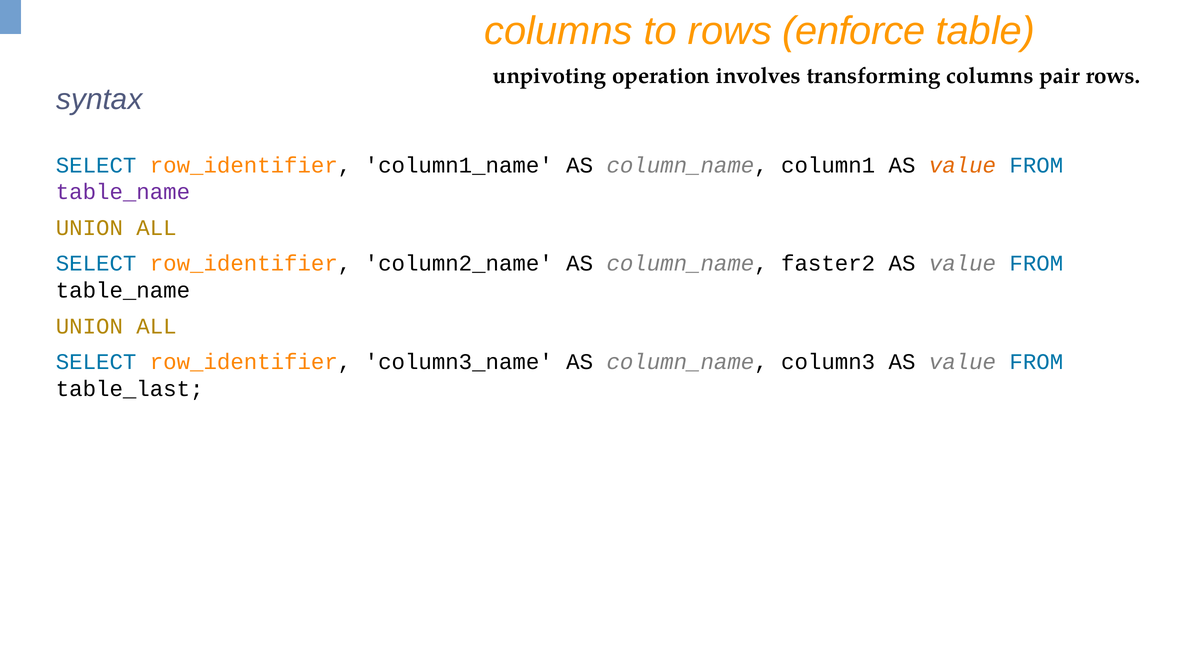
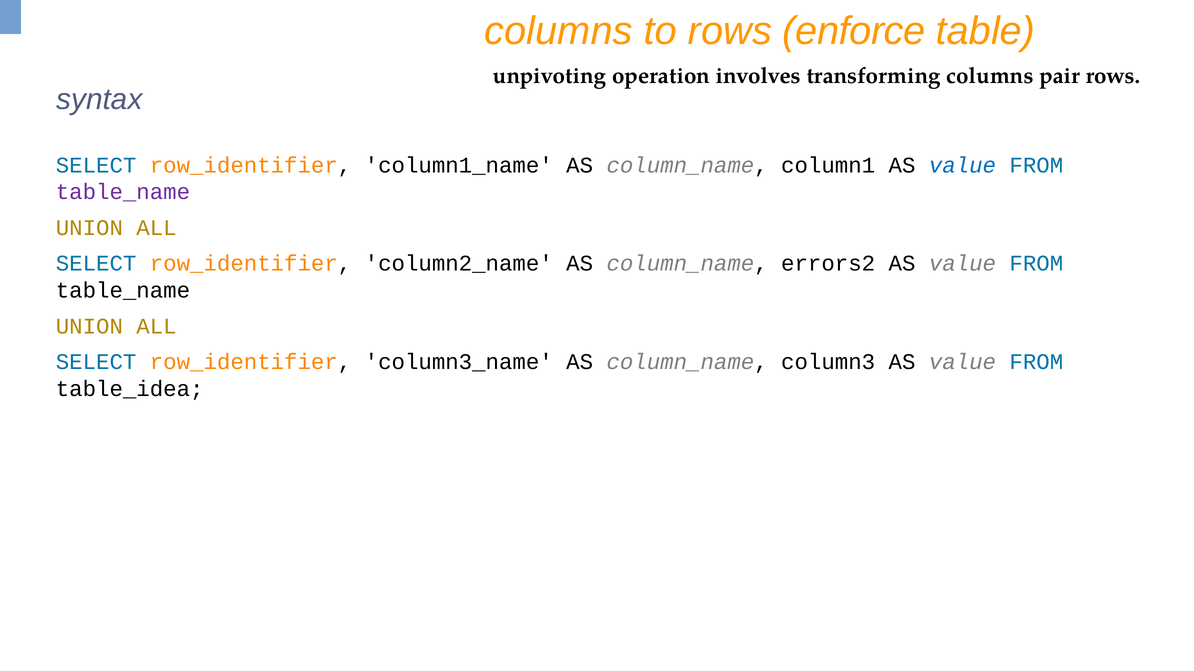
value at (962, 165) colour: orange -> blue
faster2: faster2 -> errors2
table_last: table_last -> table_idea
